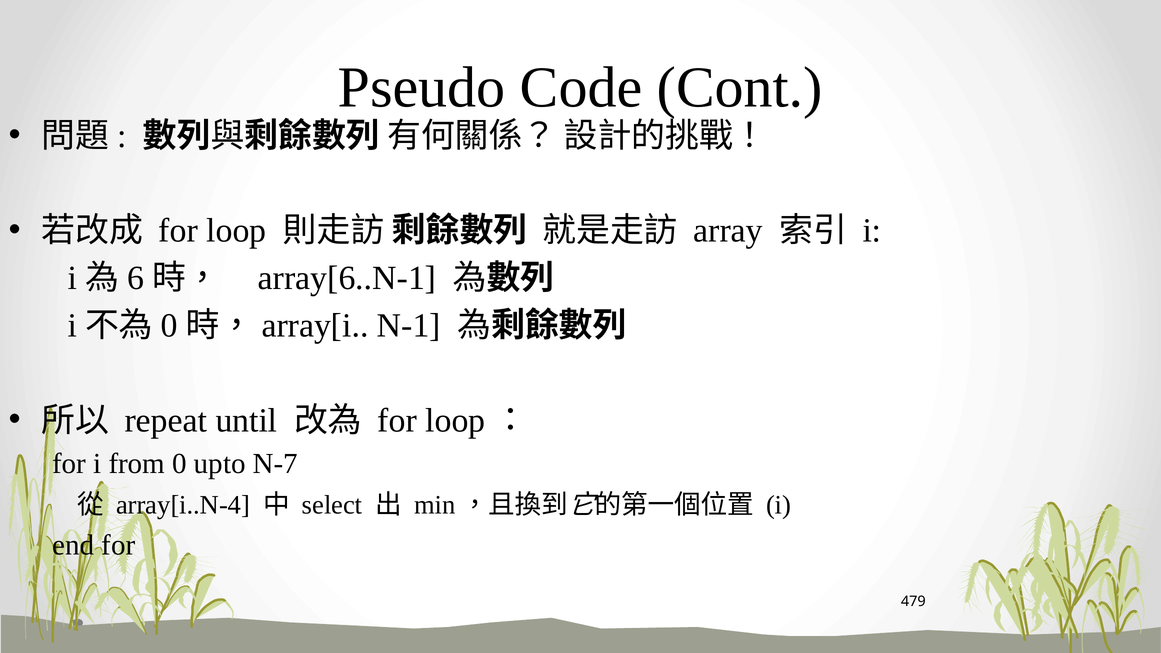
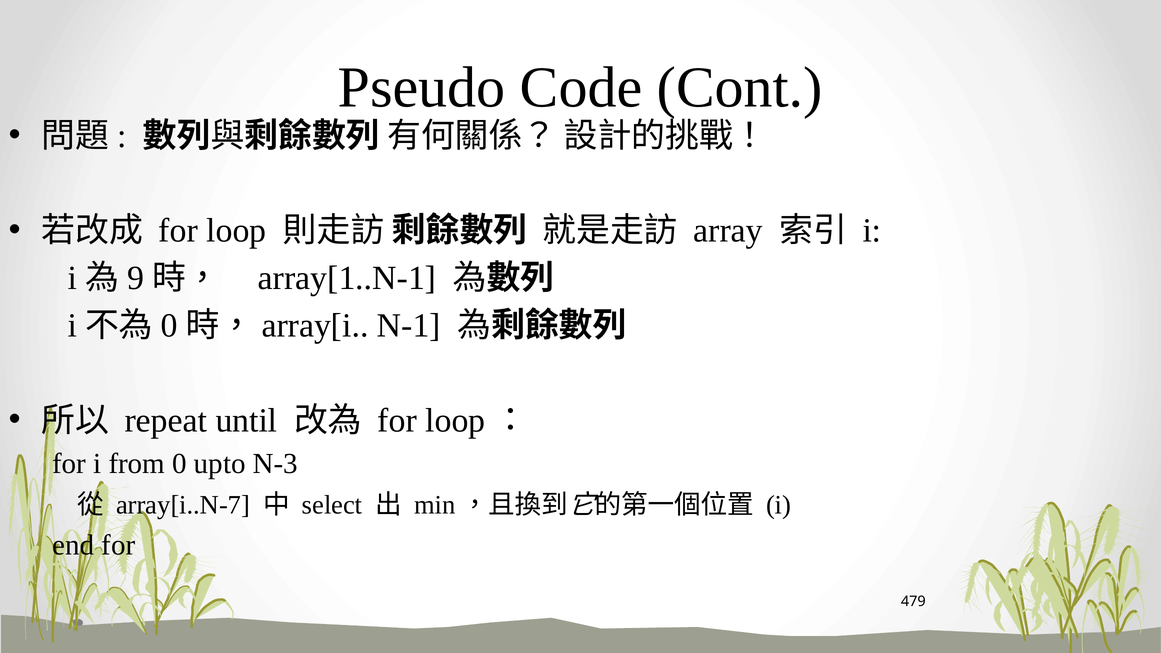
6: 6 -> 9
array[6..N-1: array[6..N-1 -> array[1..N-1
N-7: N-7 -> N-3
array[i..N-4: array[i..N-4 -> array[i..N-7
